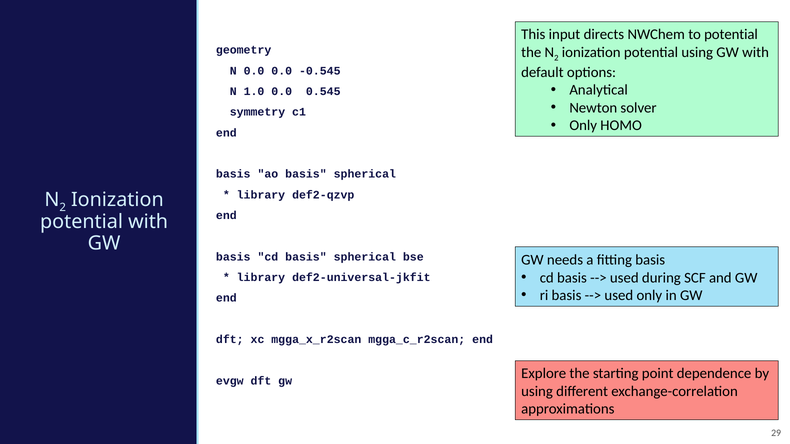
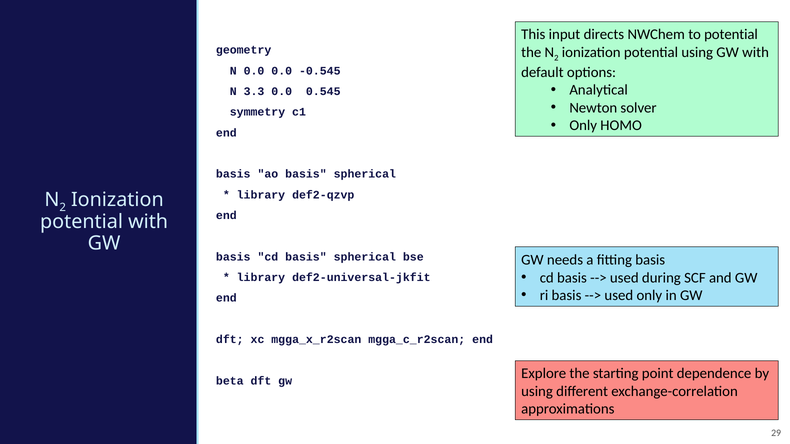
1.0: 1.0 -> 3.3
evgw: evgw -> beta
